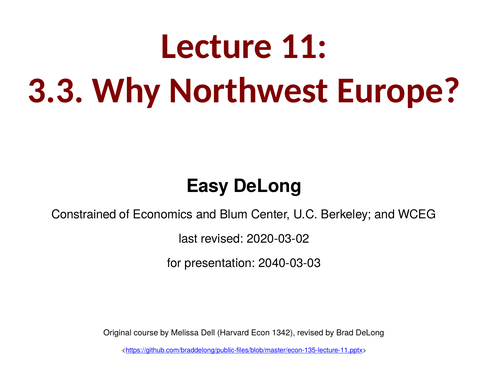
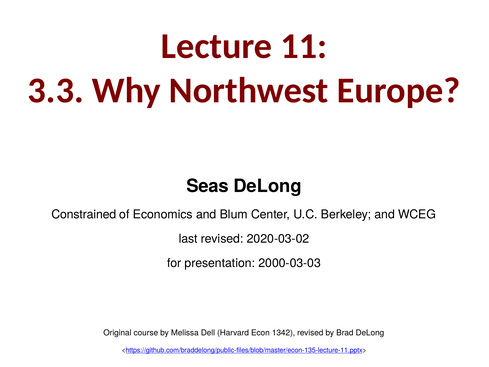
Easy: Easy -> Seas
2040-03-03: 2040-03-03 -> 2000-03-03
